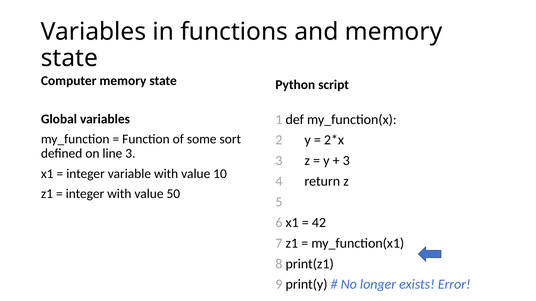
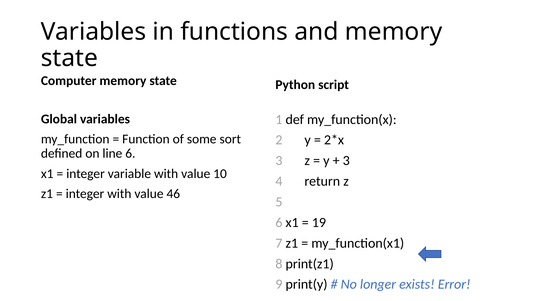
line 3: 3 -> 6
50: 50 -> 46
42: 42 -> 19
